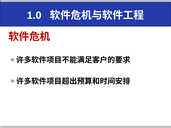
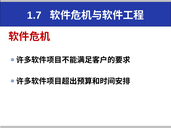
1.0: 1.0 -> 1.7
